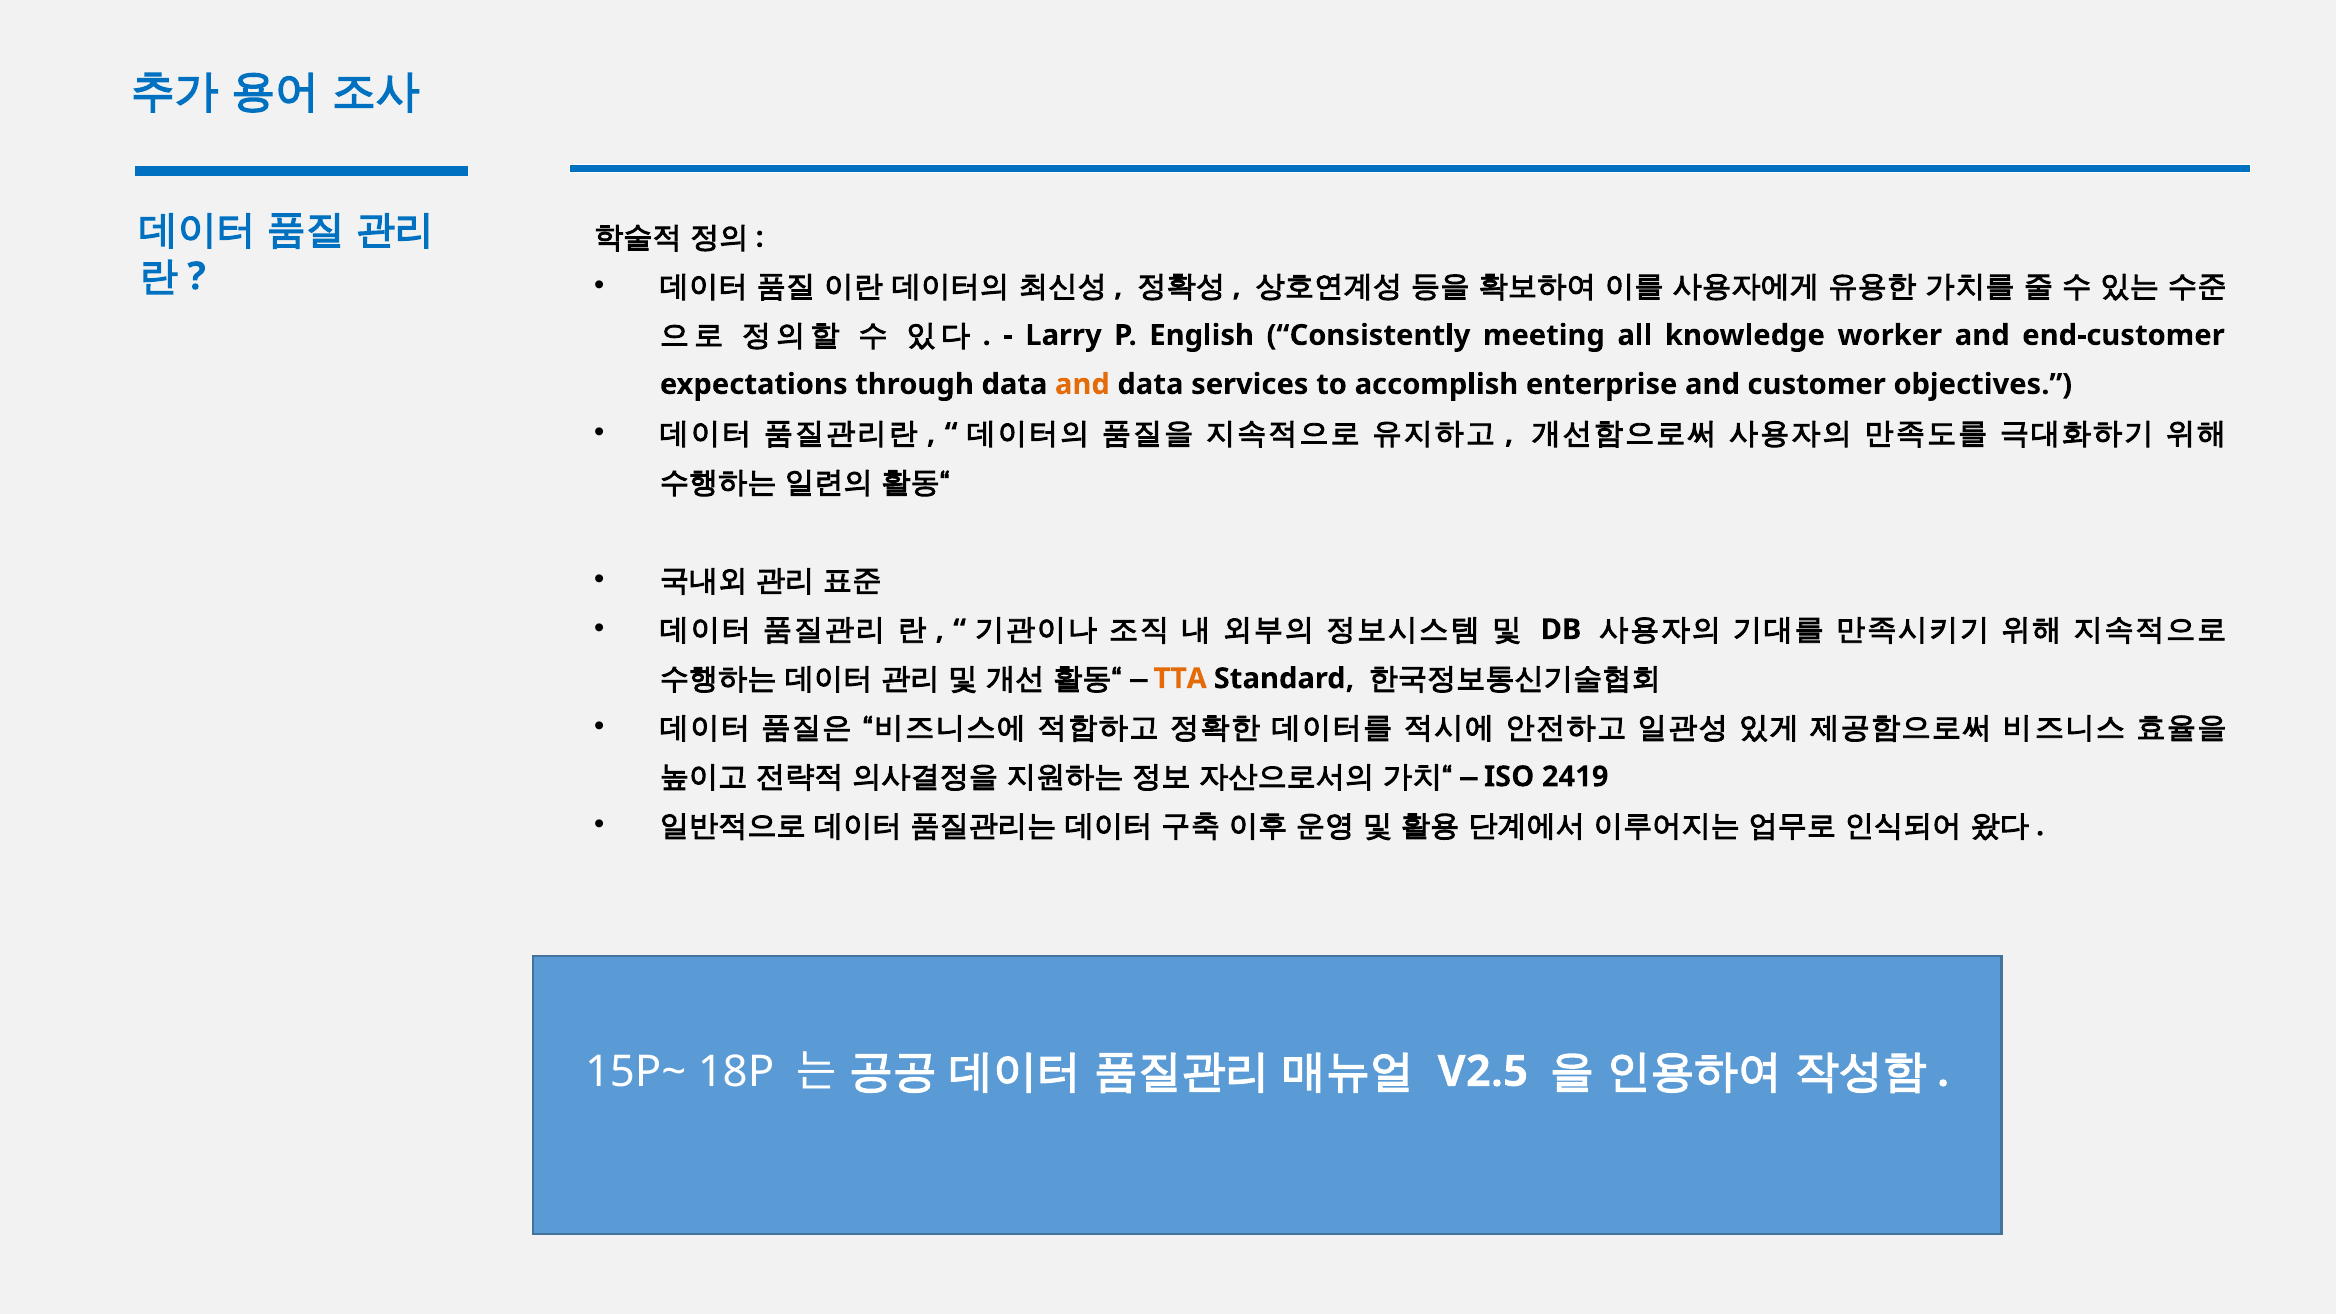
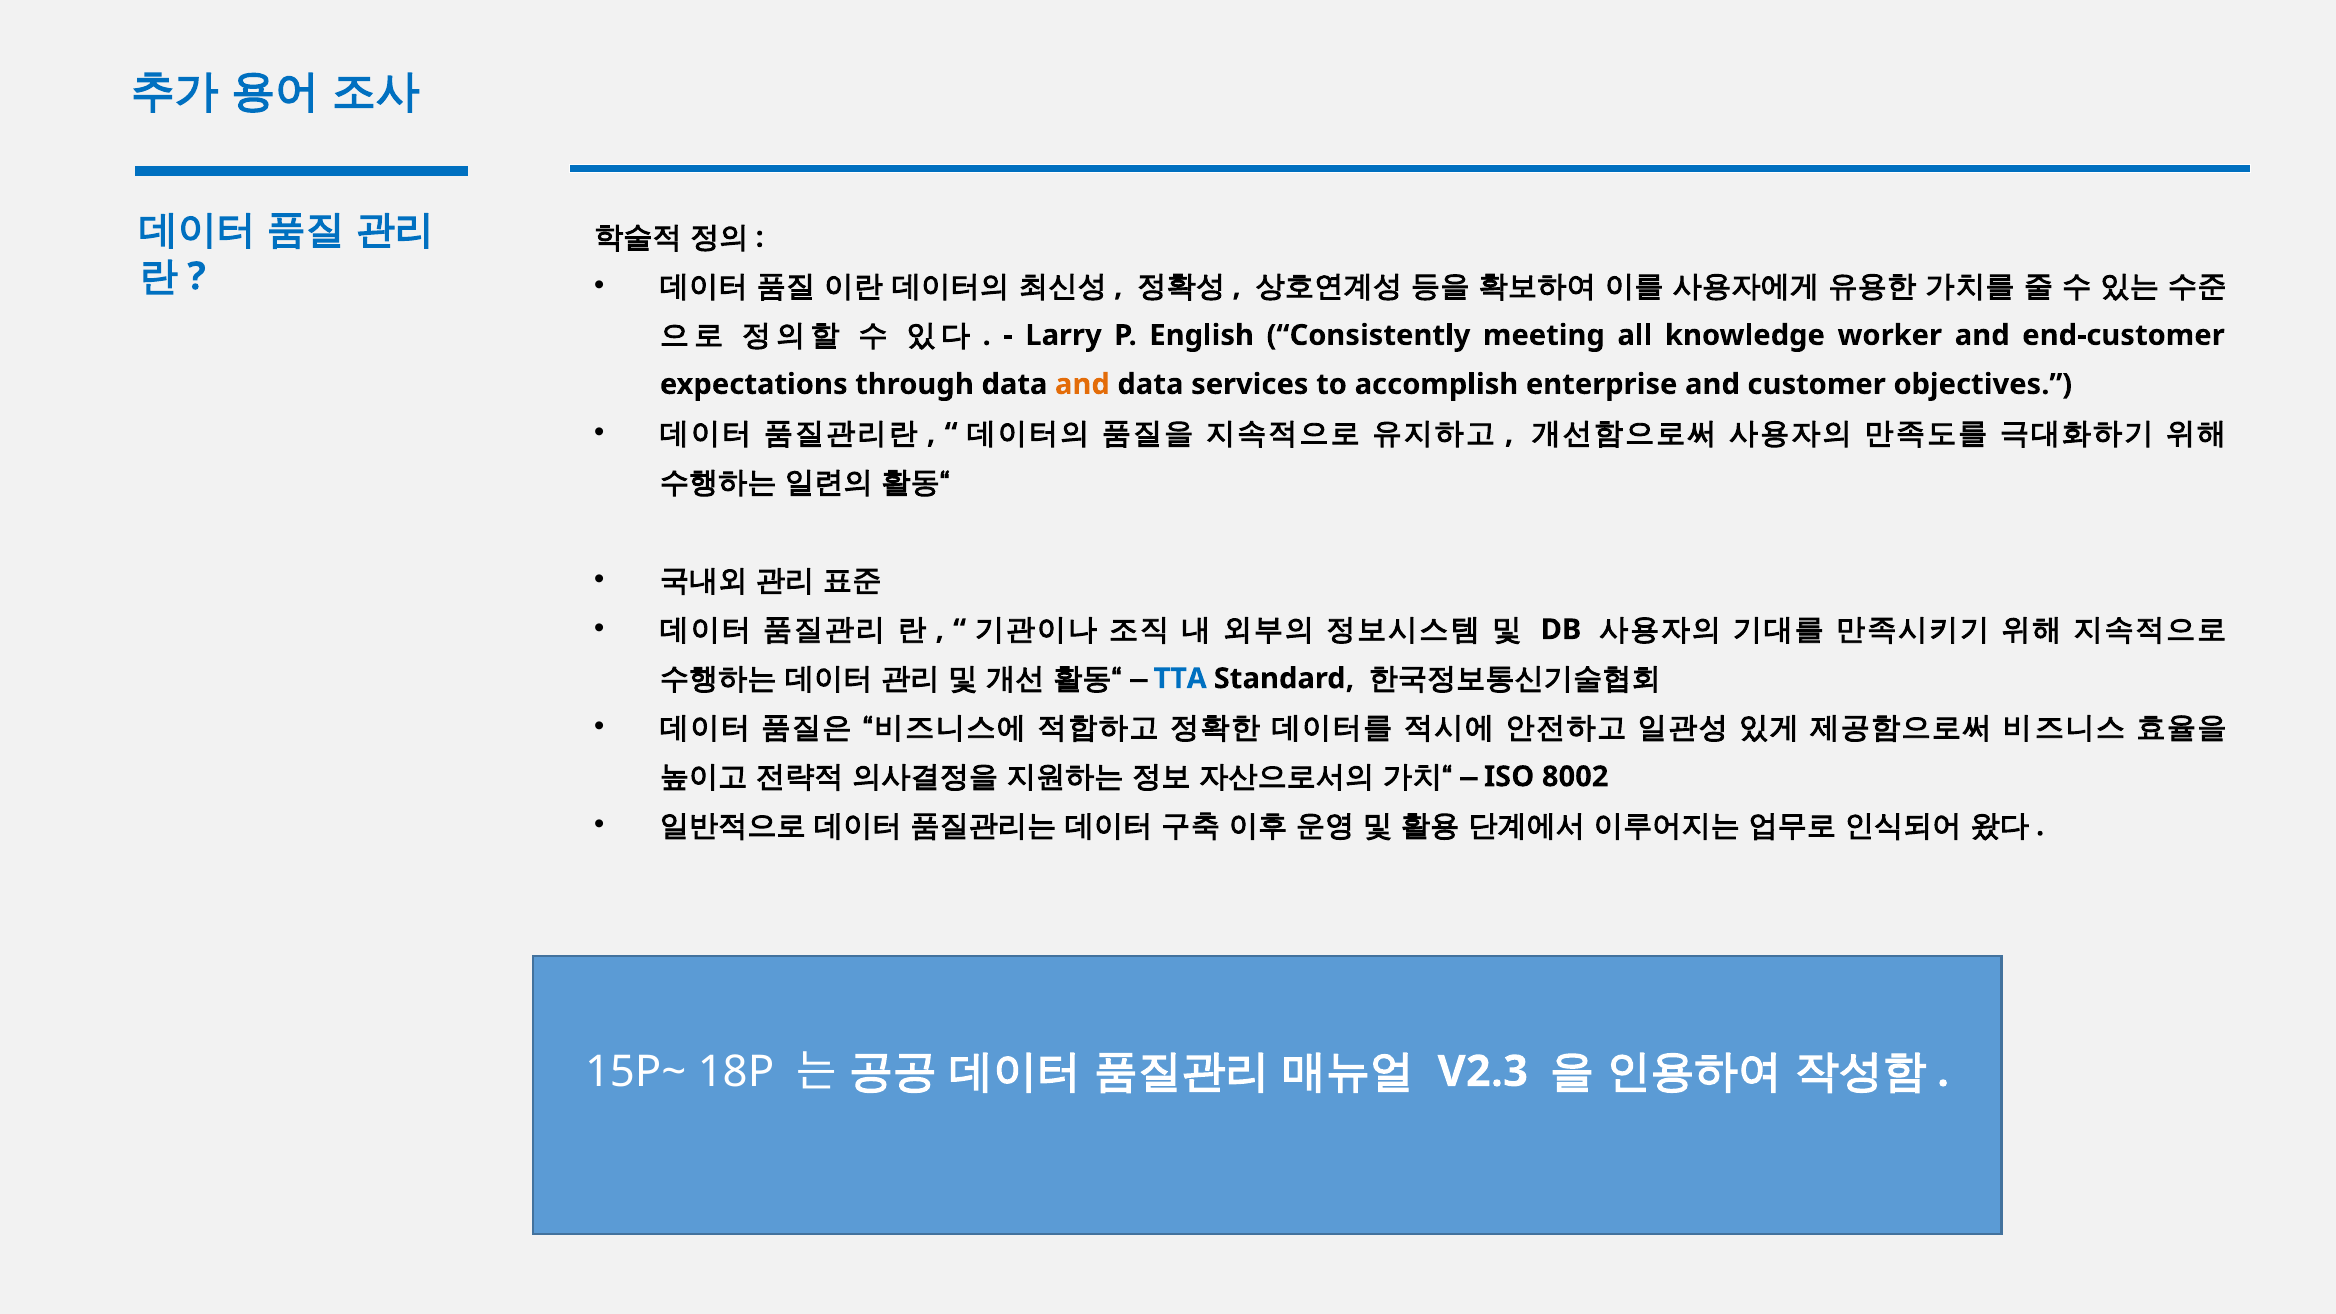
TTA colour: orange -> blue
2419: 2419 -> 8002
V2.5: V2.5 -> V2.3
